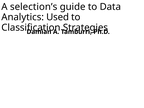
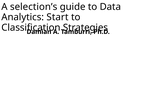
Used: Used -> Start
